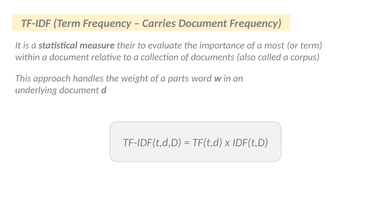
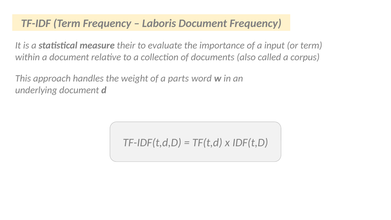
Carries: Carries -> Laboris
most: most -> input
